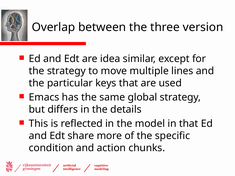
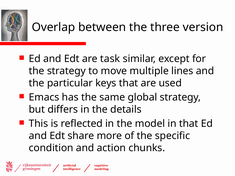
idea: idea -> task
